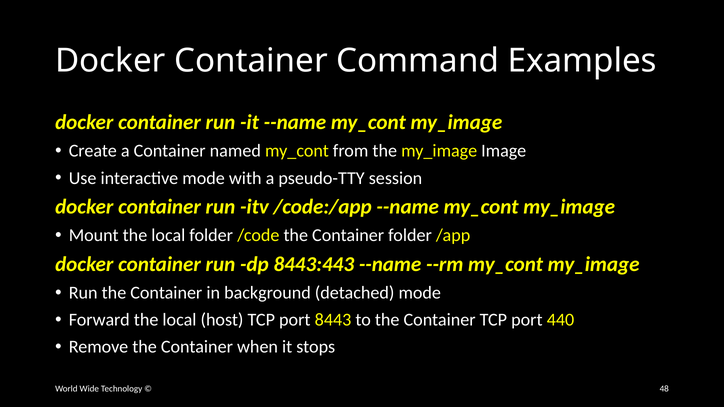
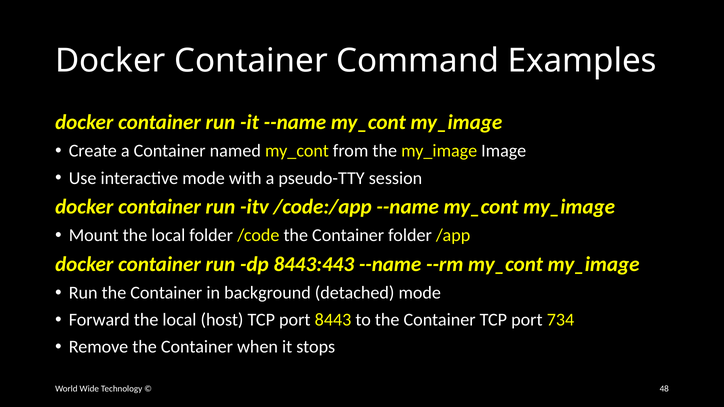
440: 440 -> 734
